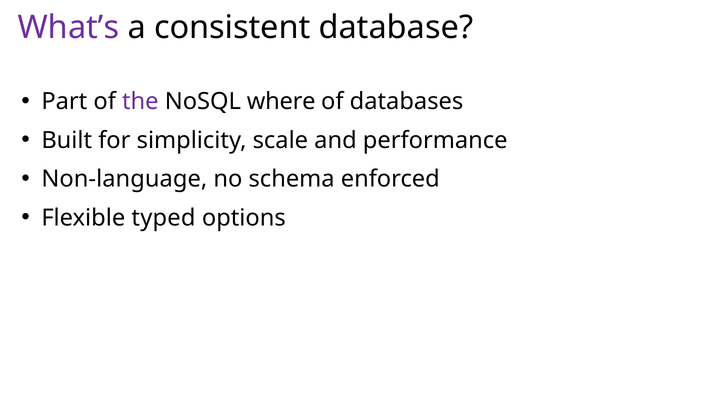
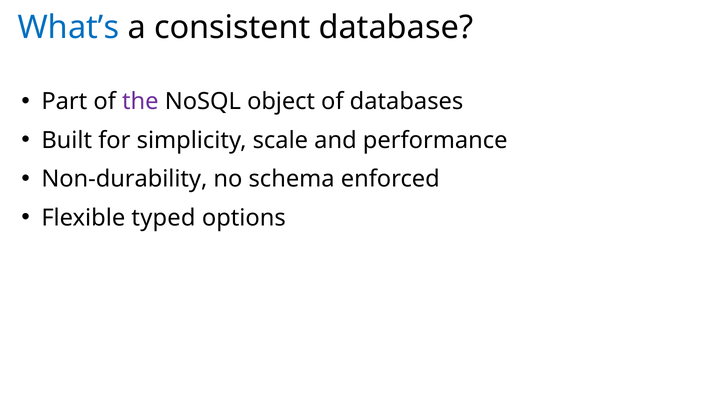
What’s colour: purple -> blue
where: where -> object
Non-language: Non-language -> Non-durability
